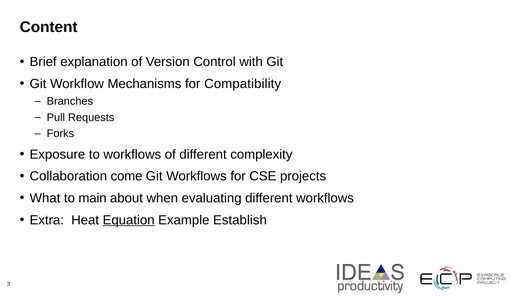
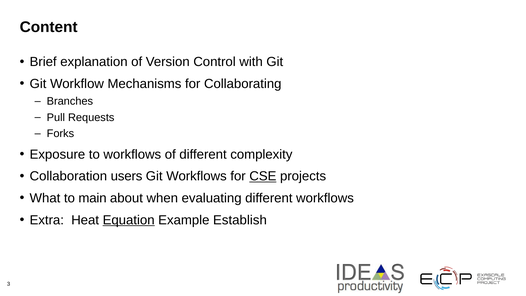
Compatibility: Compatibility -> Collaborating
come: come -> users
CSE underline: none -> present
